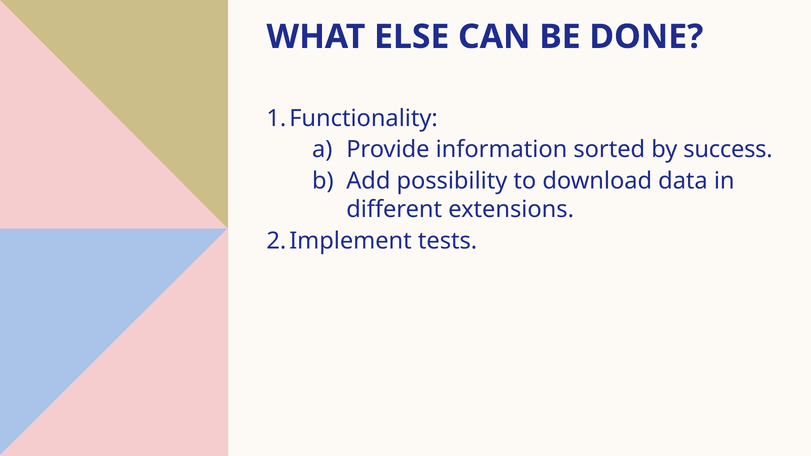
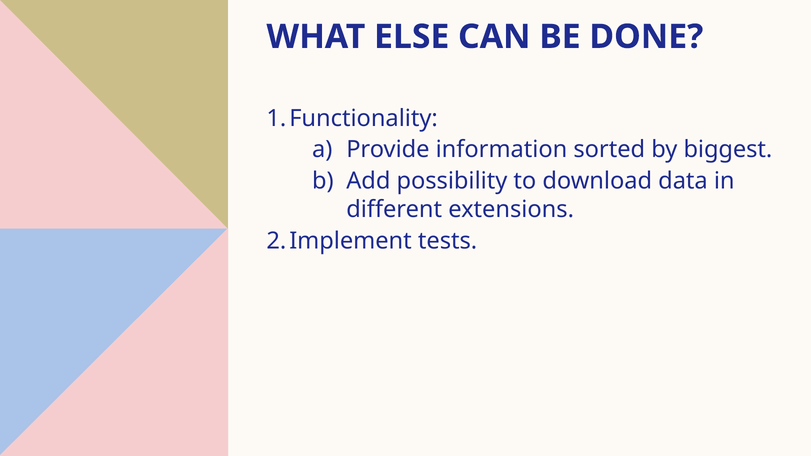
success: success -> biggest
